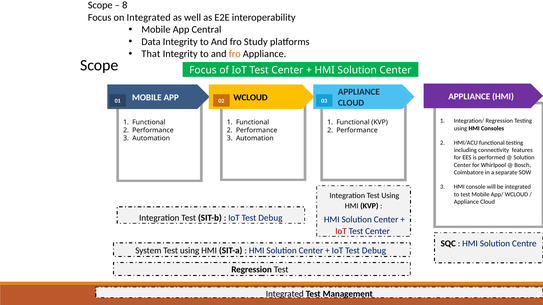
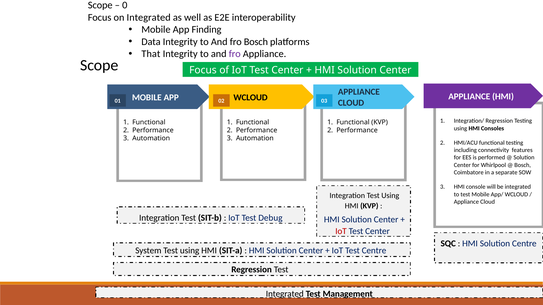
8: 8 -> 0
Central: Central -> Finding
fro Study: Study -> Bosch
fro at (235, 54) colour: orange -> purple
Debug at (374, 251): Debug -> Centre
